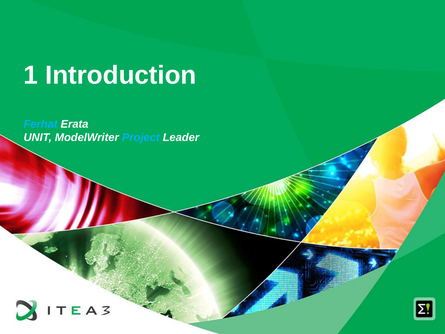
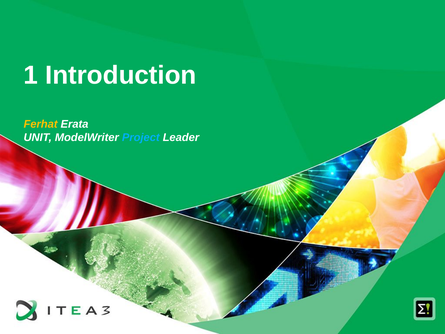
Ferhat colour: light blue -> yellow
